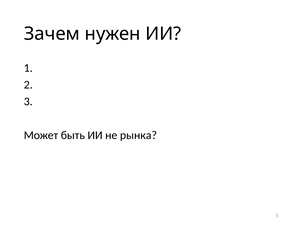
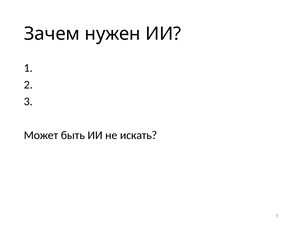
рынка: рынка -> искать
